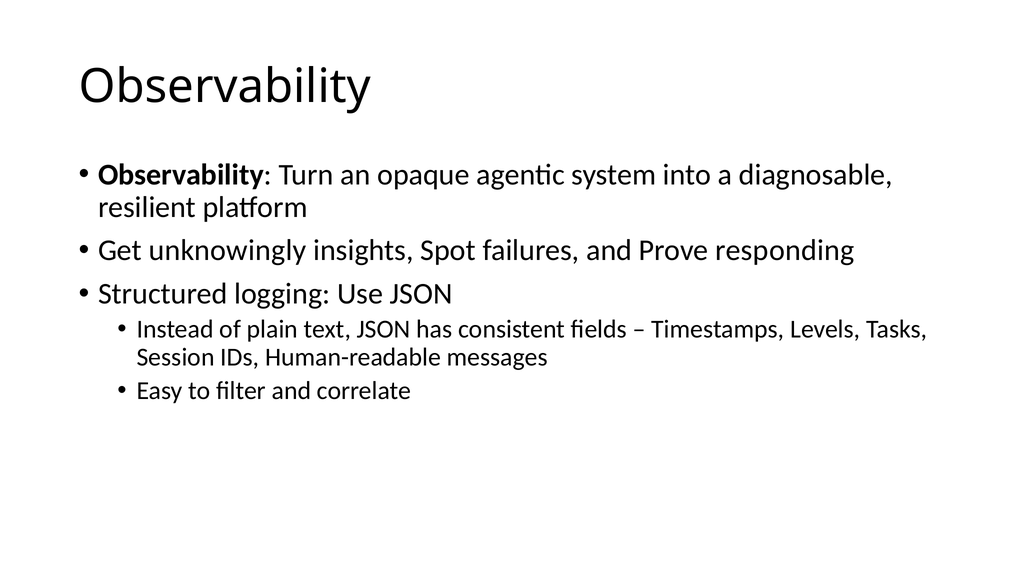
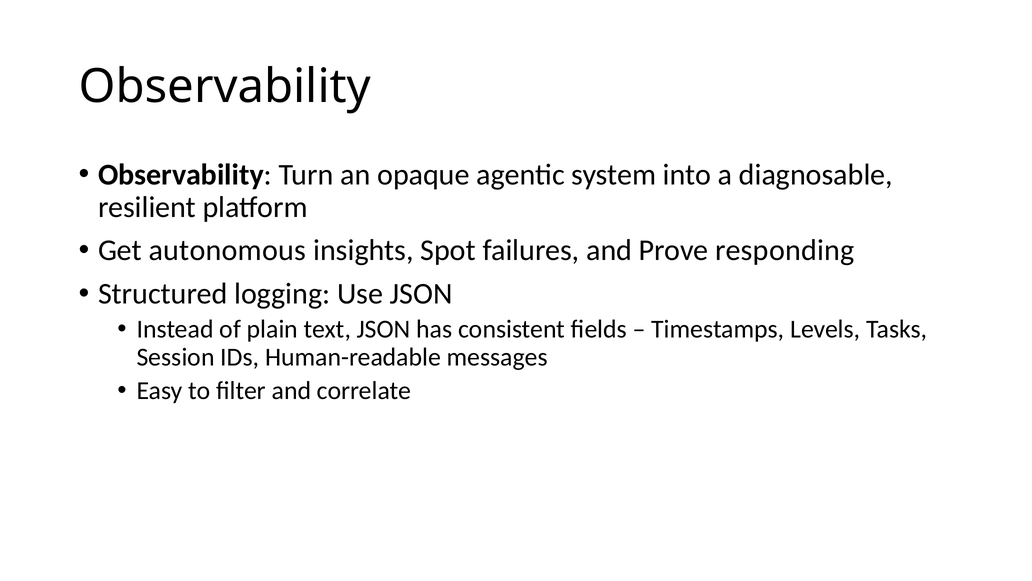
unknowingly: unknowingly -> autonomous
